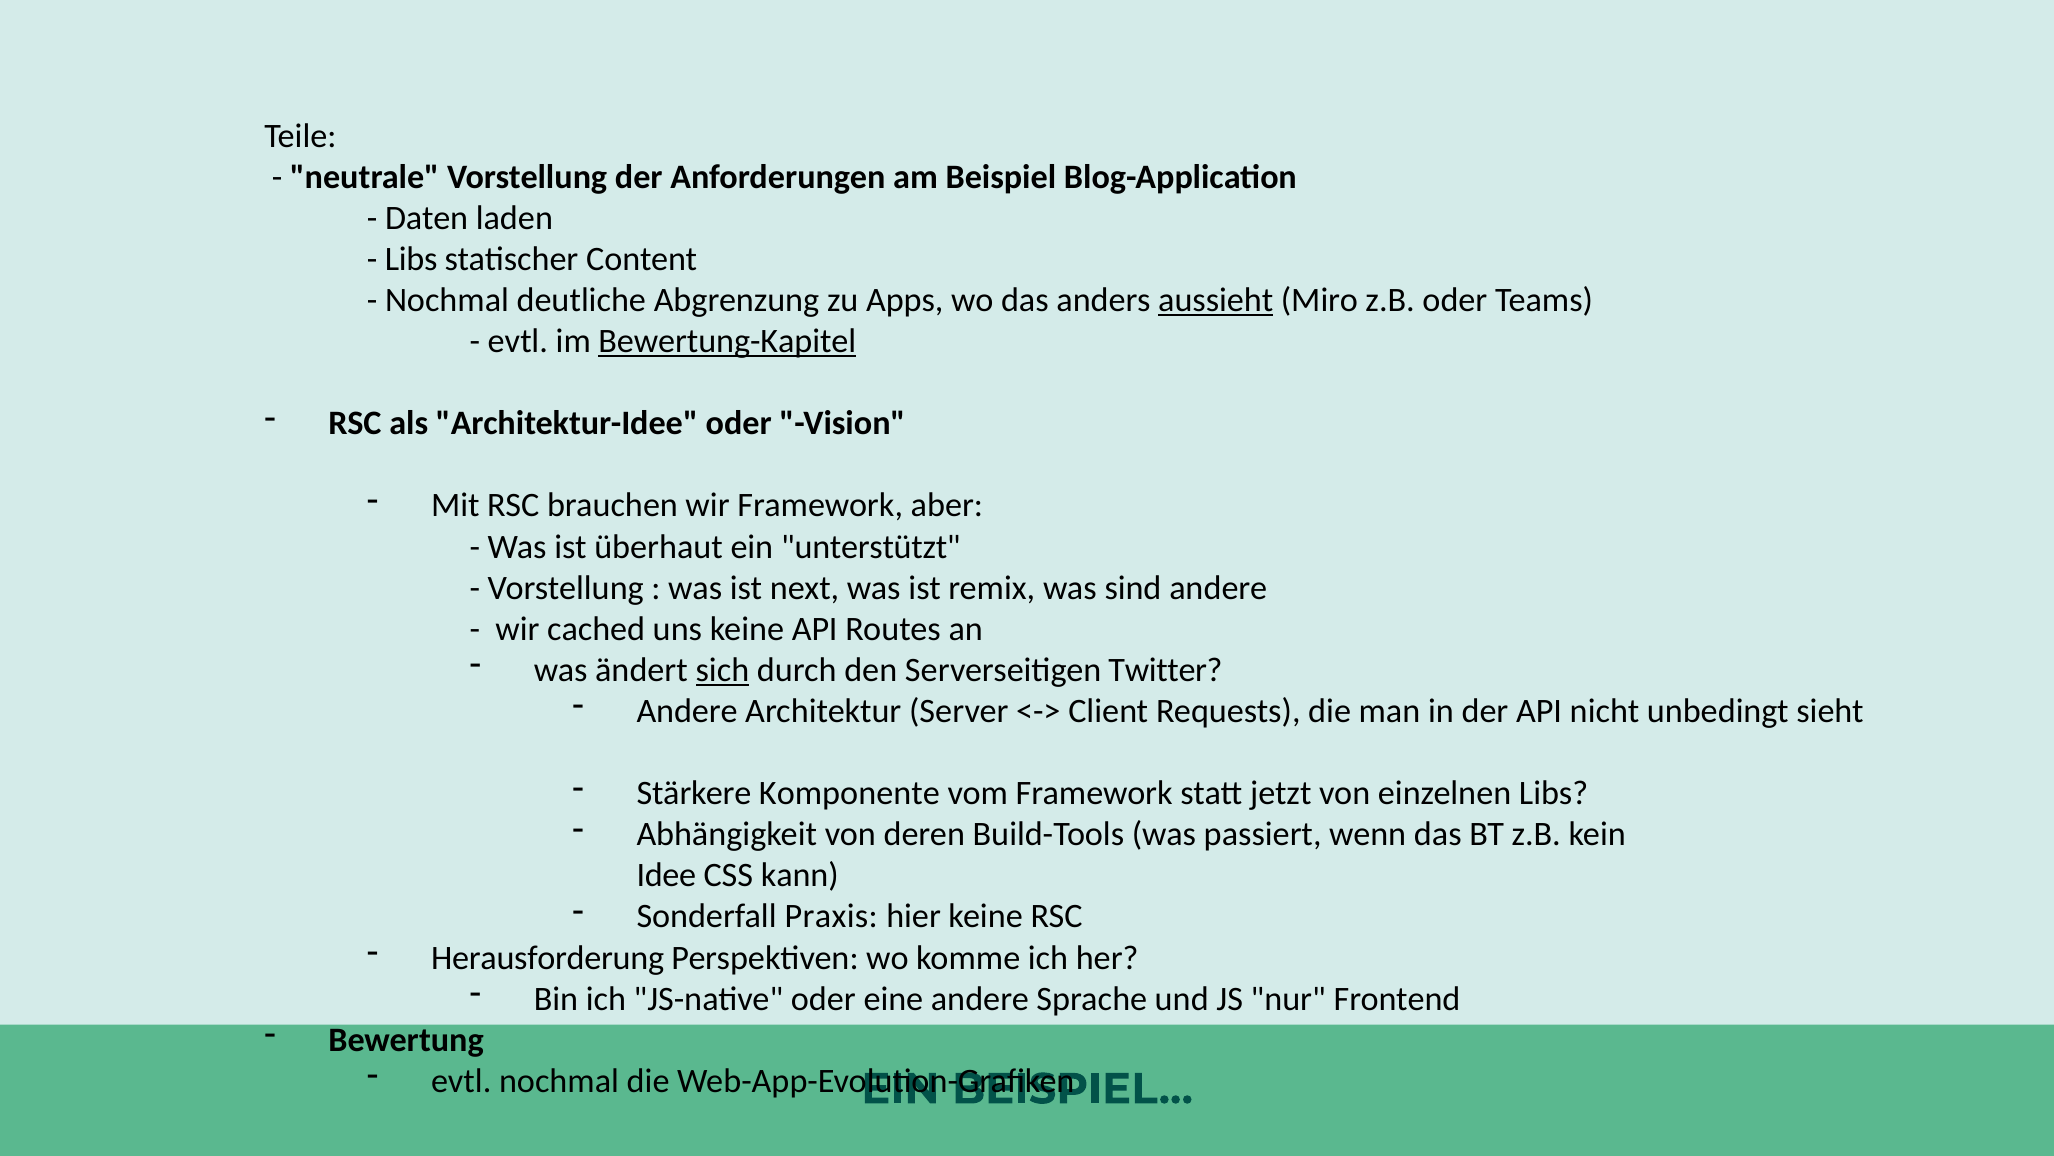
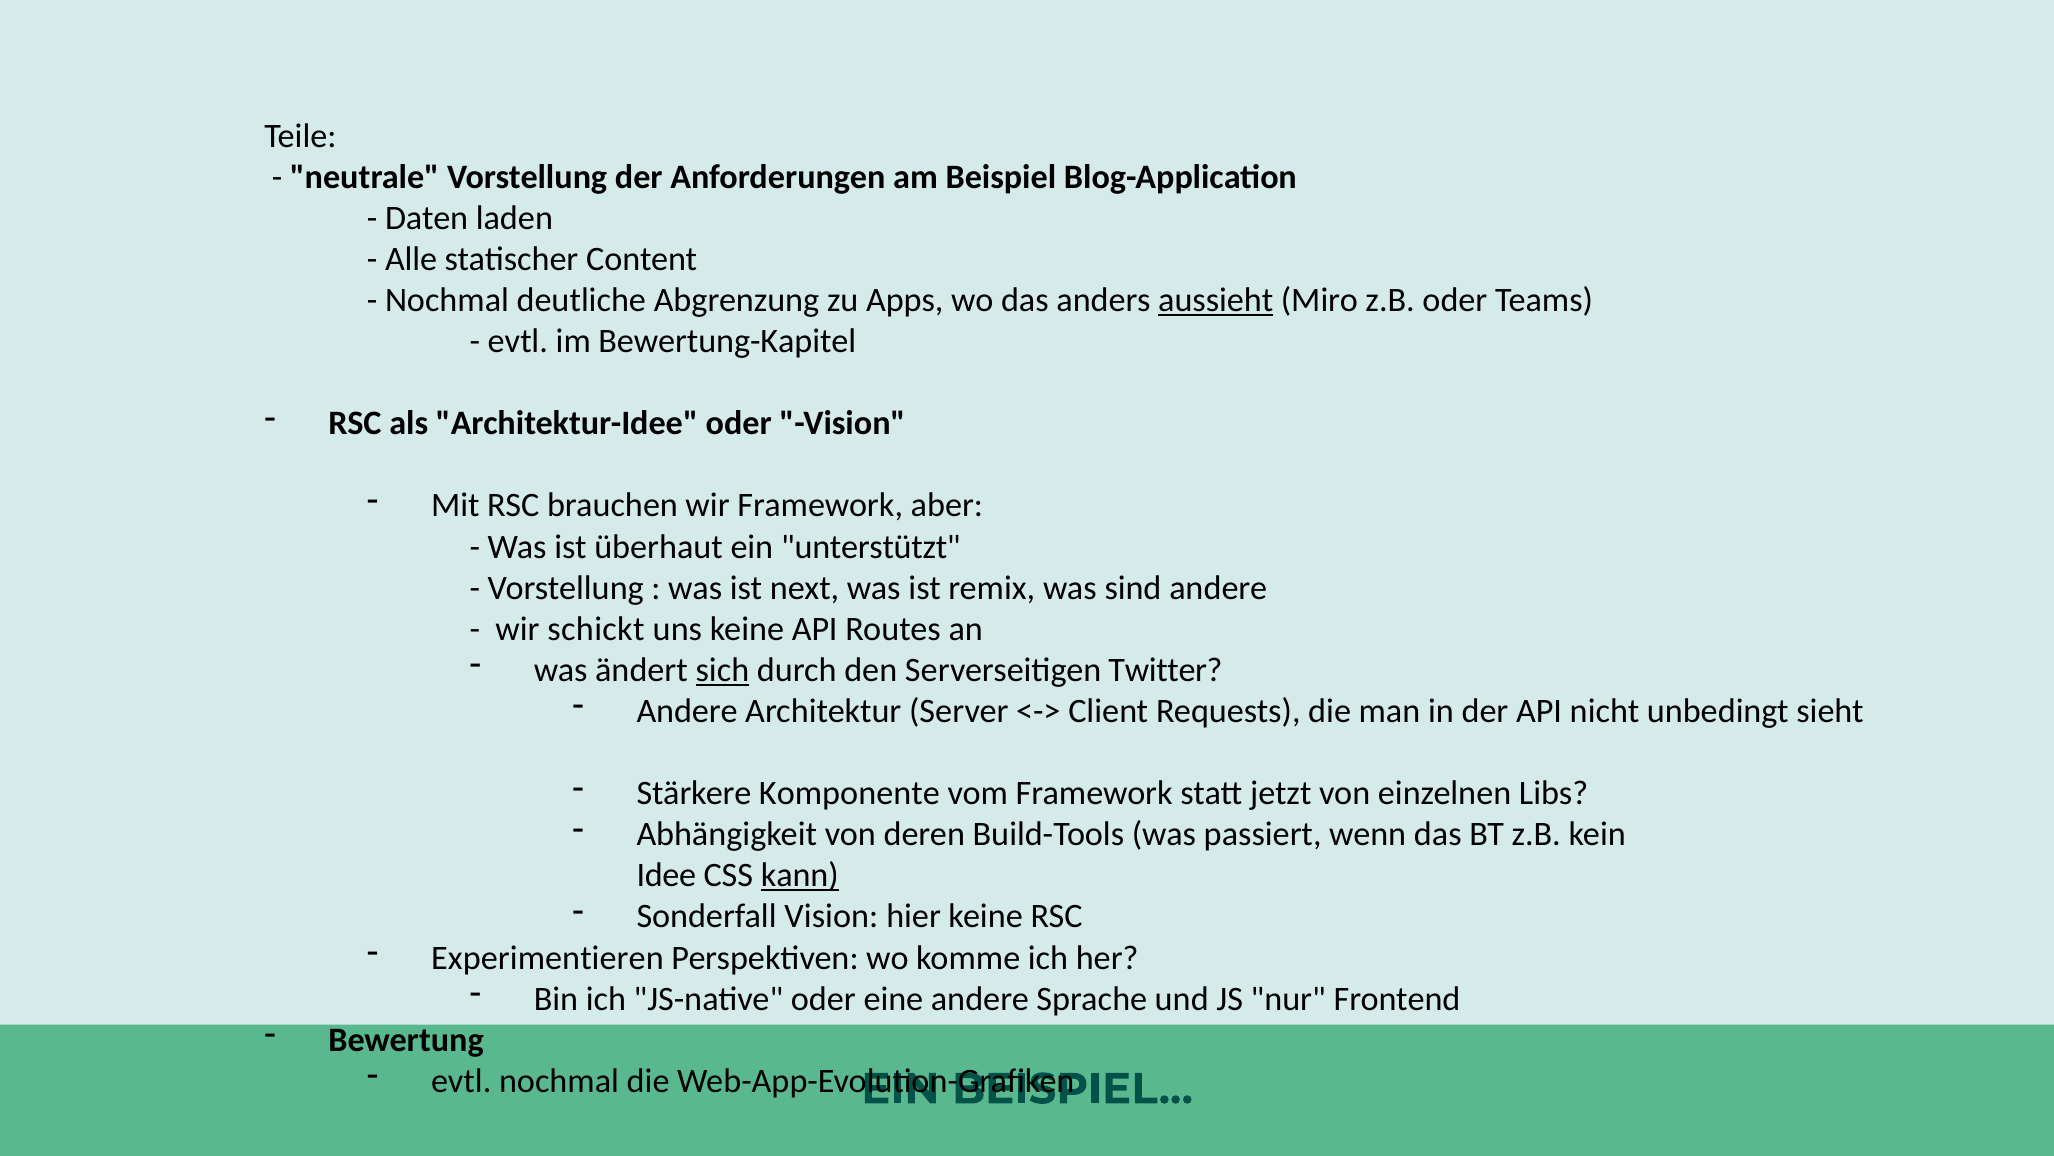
Libs at (411, 259): Libs -> Alle
Bewertung-Kapitel underline: present -> none
cached: cached -> schickt
kann underline: none -> present
Sonderfall Praxis: Praxis -> Vision
Herausforderung: Herausforderung -> Experimentieren
